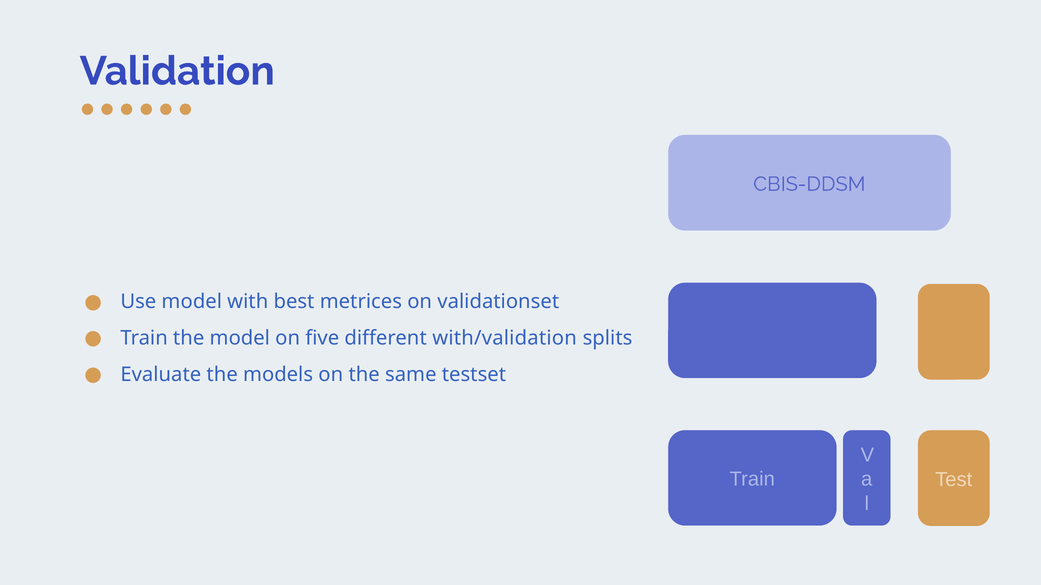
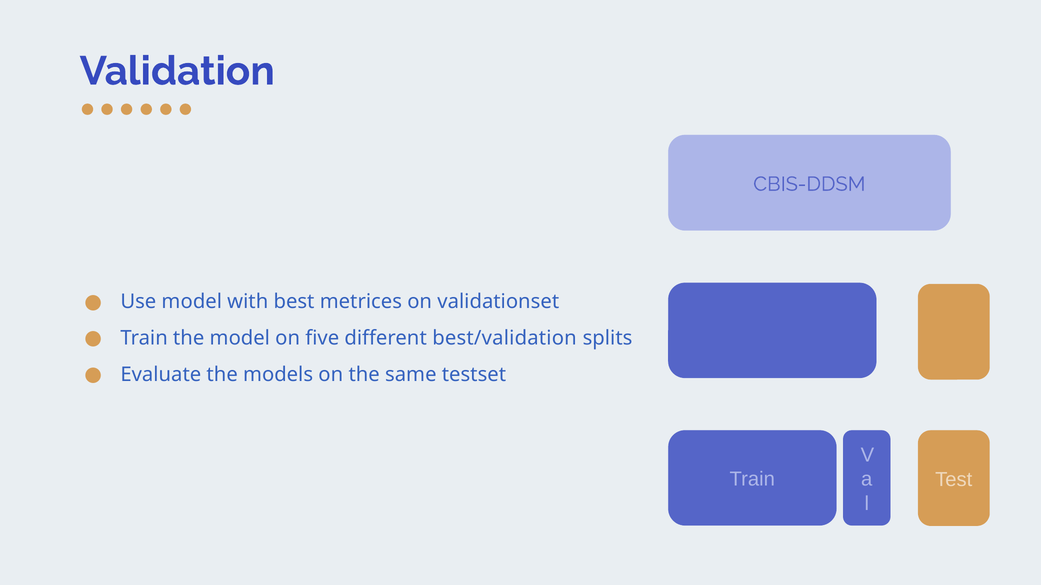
with/validation: with/validation -> best/validation
